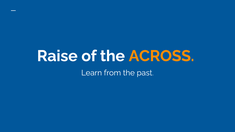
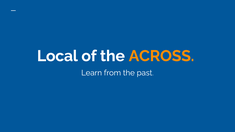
Raise: Raise -> Local
